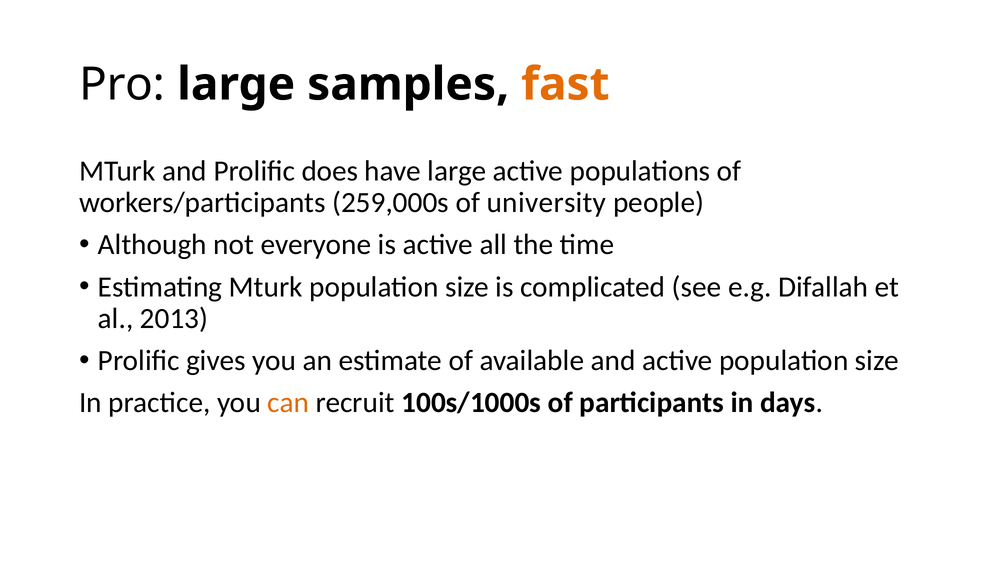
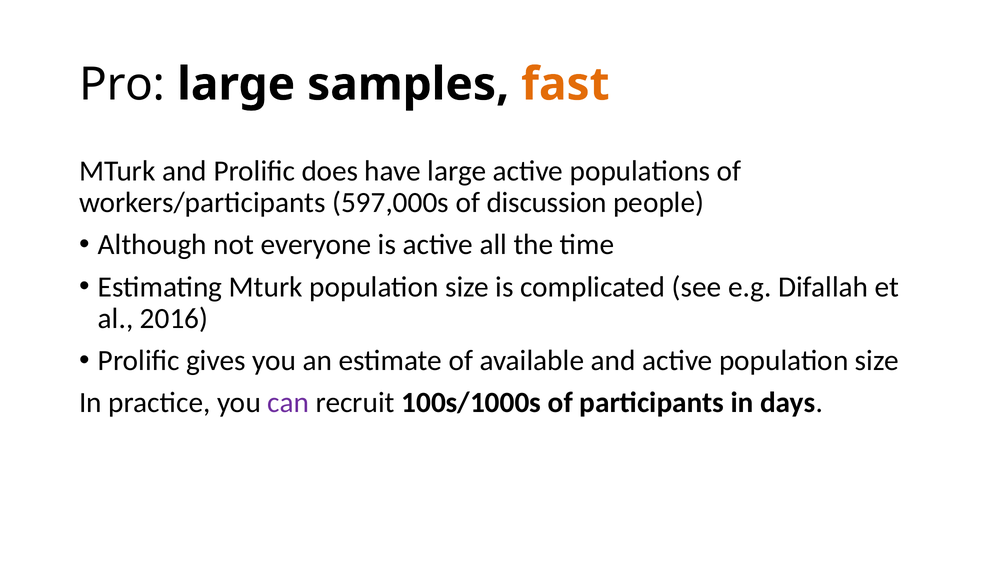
259,000s: 259,000s -> 597,000s
university: university -> discussion
2013: 2013 -> 2016
can colour: orange -> purple
